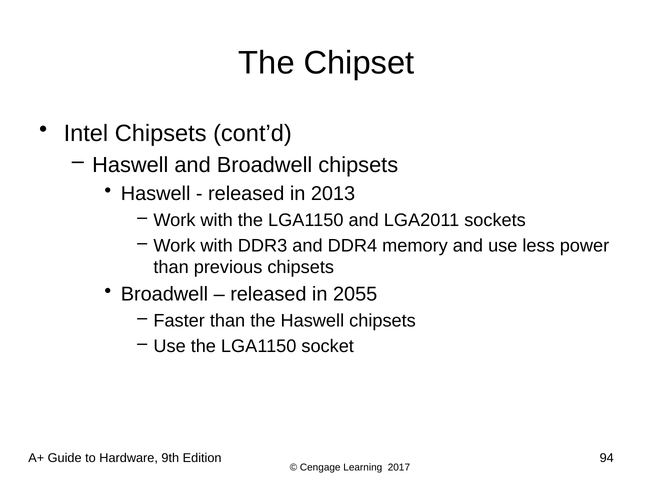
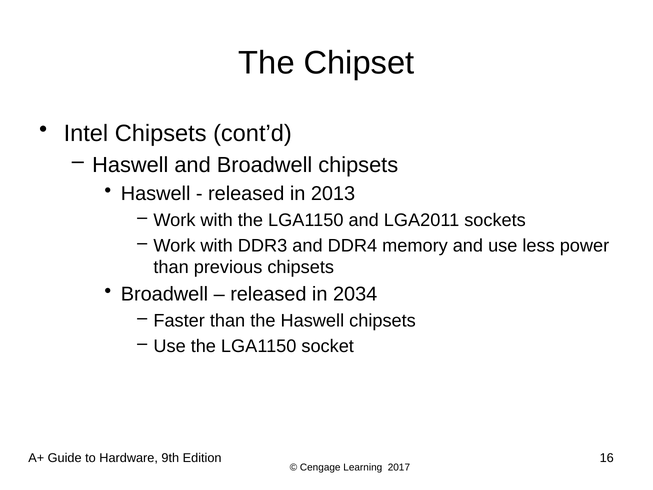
2055: 2055 -> 2034
94: 94 -> 16
